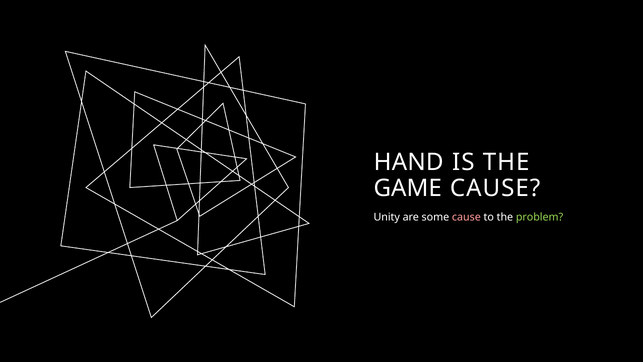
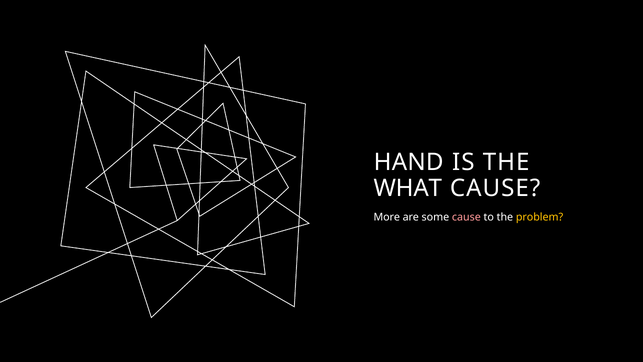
GAME: GAME -> WHAT
Unity: Unity -> More
problem colour: light green -> yellow
